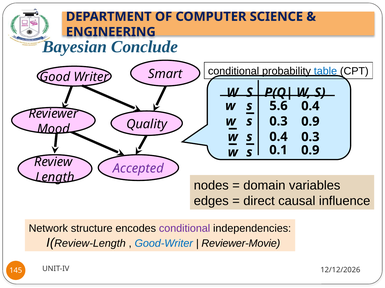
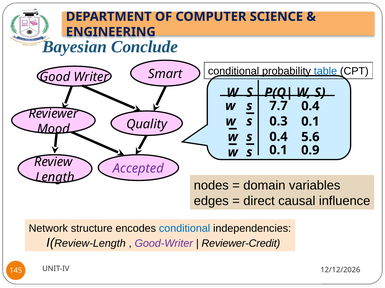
5.6: 5.6 -> 7.7
0.3 0.9: 0.9 -> 0.1
0.4 0.3: 0.3 -> 5.6
conditional at (185, 229) colour: purple -> blue
Good-Writer colour: blue -> purple
Reviewer-Movie: Reviewer-Movie -> Reviewer-Credit
